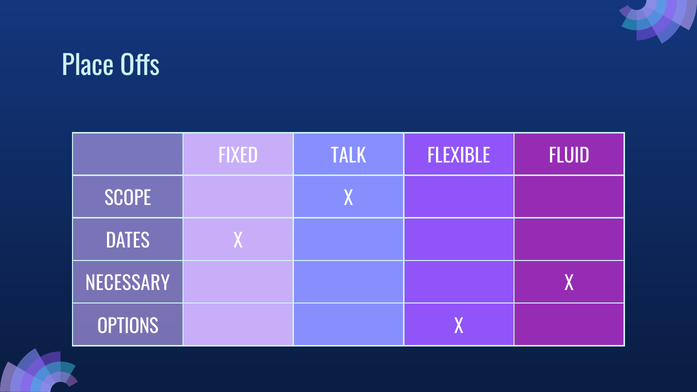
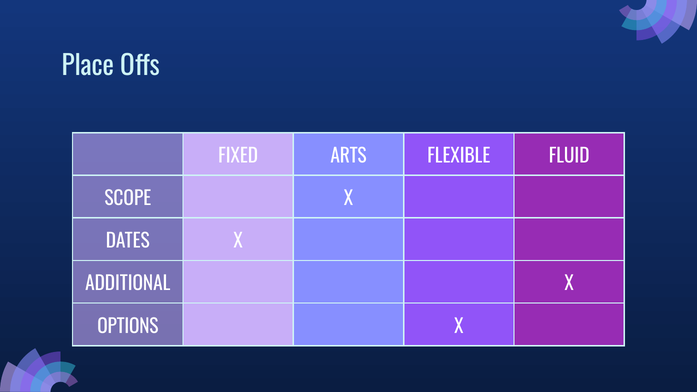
TALK: TALK -> ARTS
NECESSARY: NECESSARY -> ADDITIONAL
